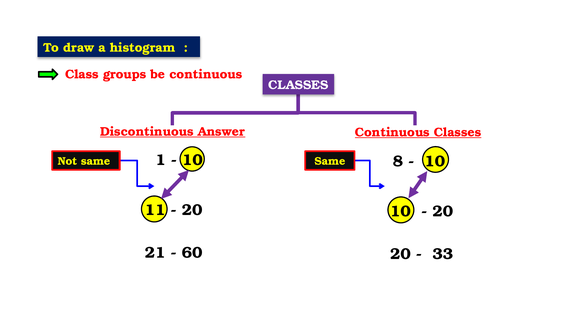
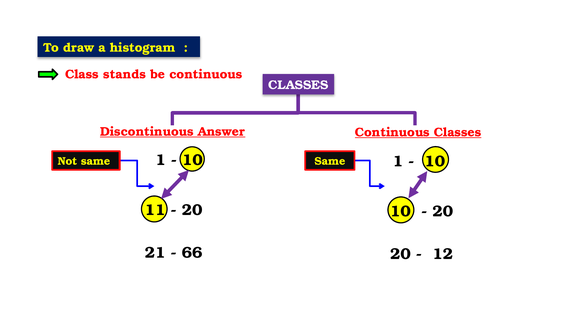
groups: groups -> stands
same 8: 8 -> 1
60: 60 -> 66
33: 33 -> 12
